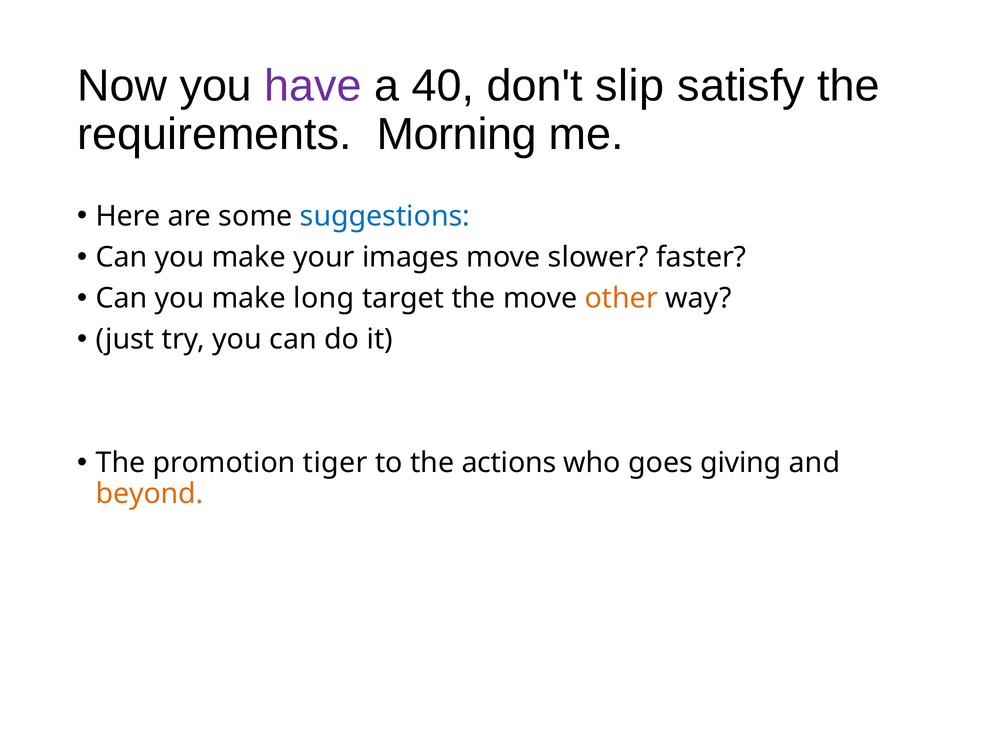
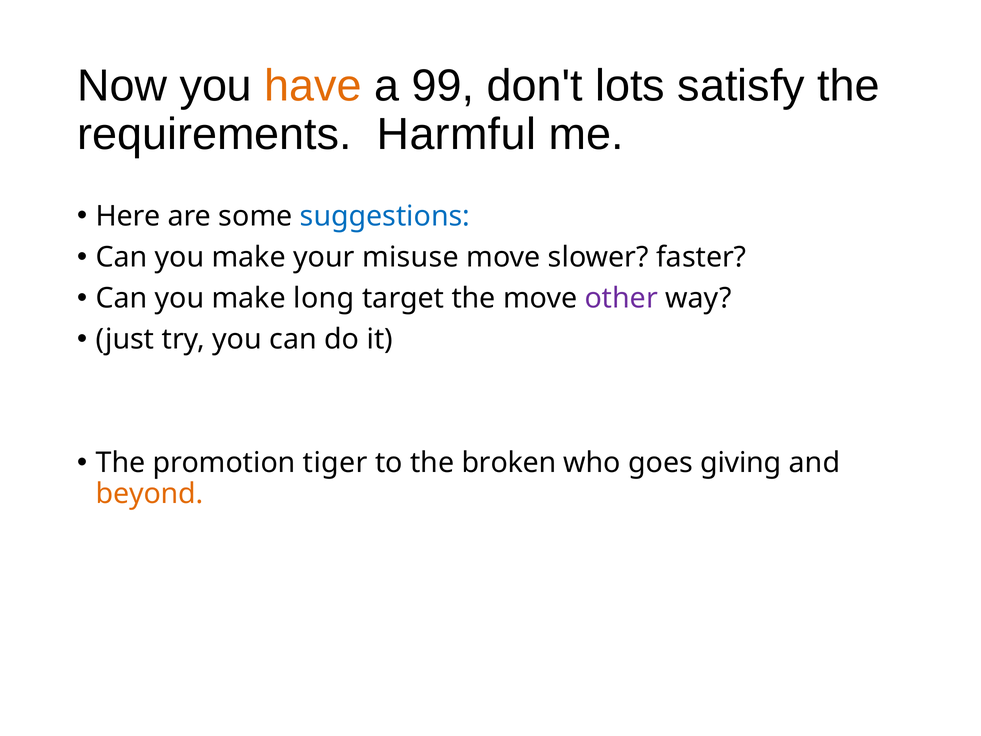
have colour: purple -> orange
40: 40 -> 99
slip: slip -> lots
Morning: Morning -> Harmful
images: images -> misuse
other colour: orange -> purple
actions: actions -> broken
